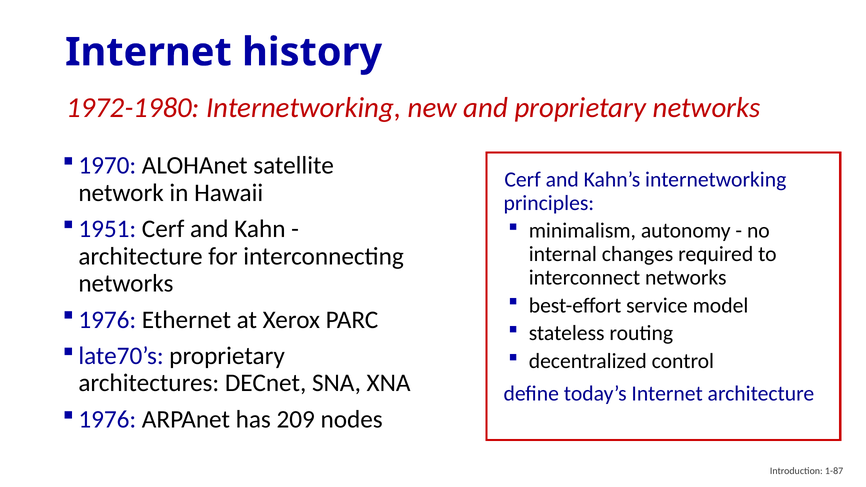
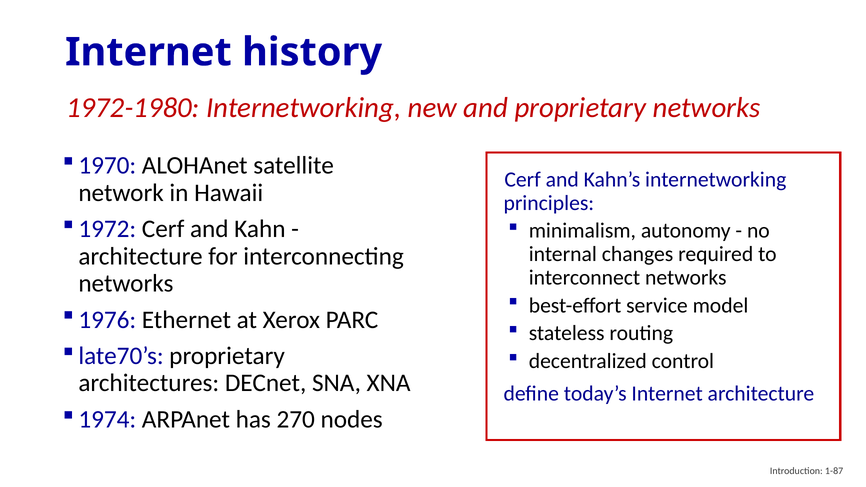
1951: 1951 -> 1972
1976 at (107, 420): 1976 -> 1974
209: 209 -> 270
